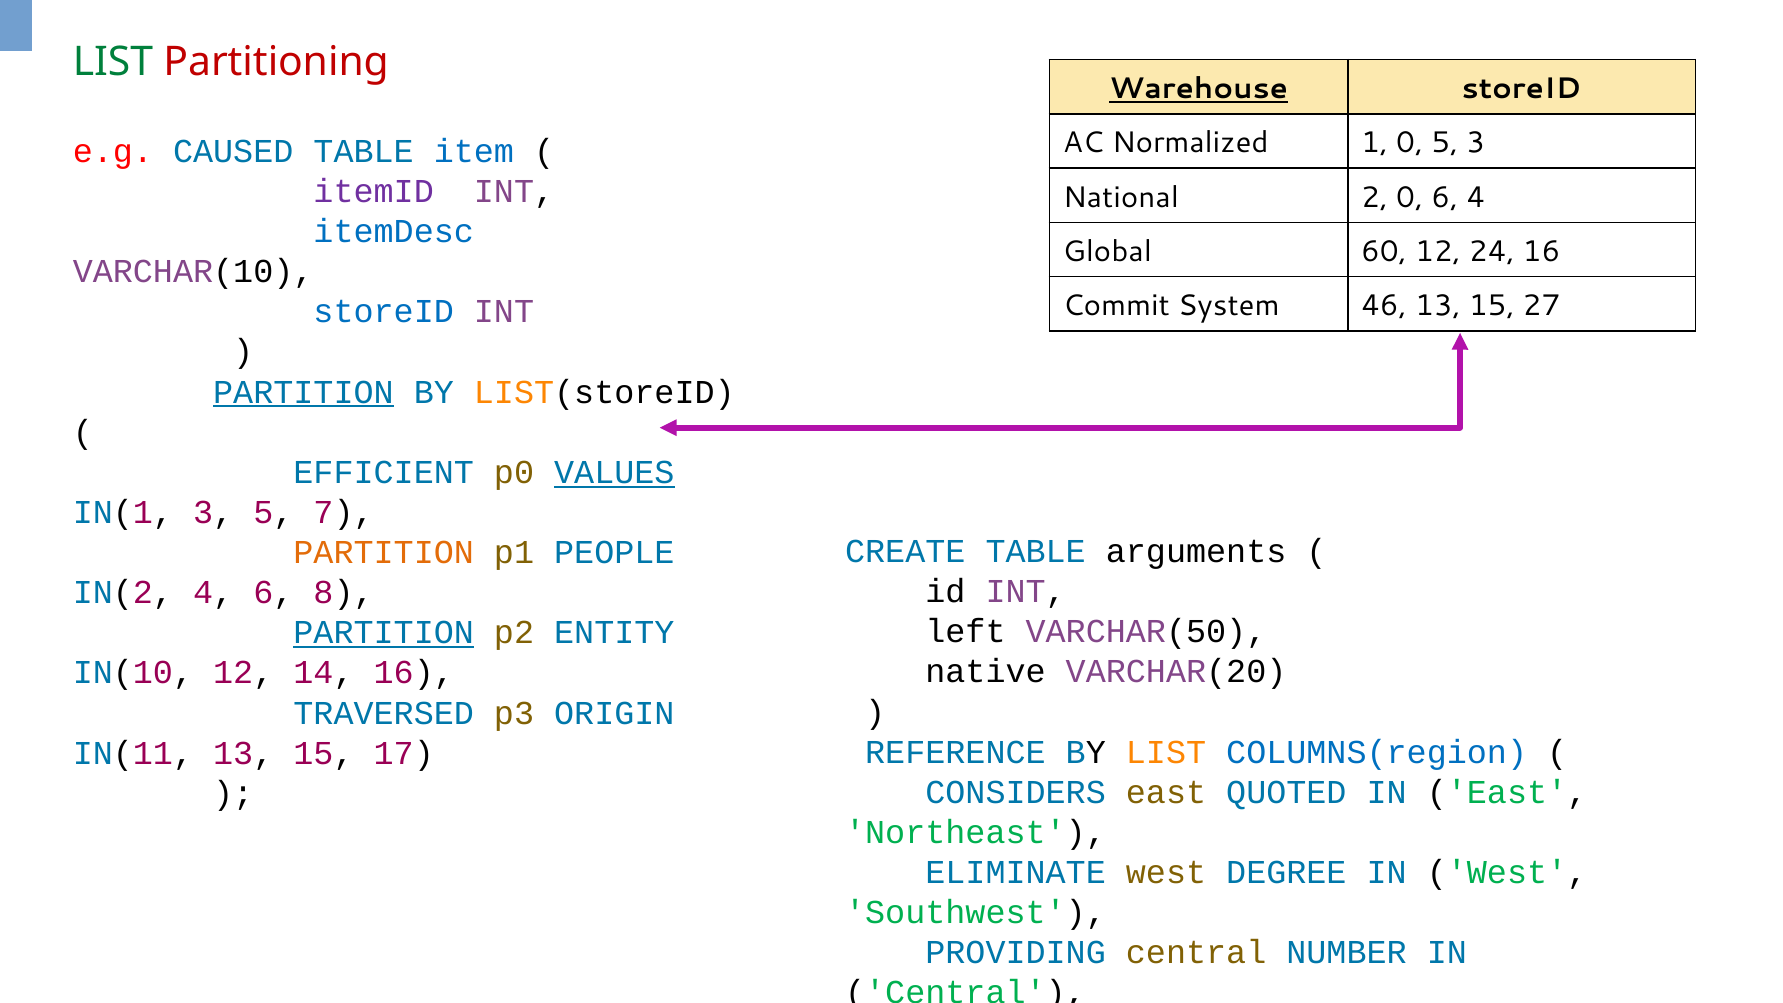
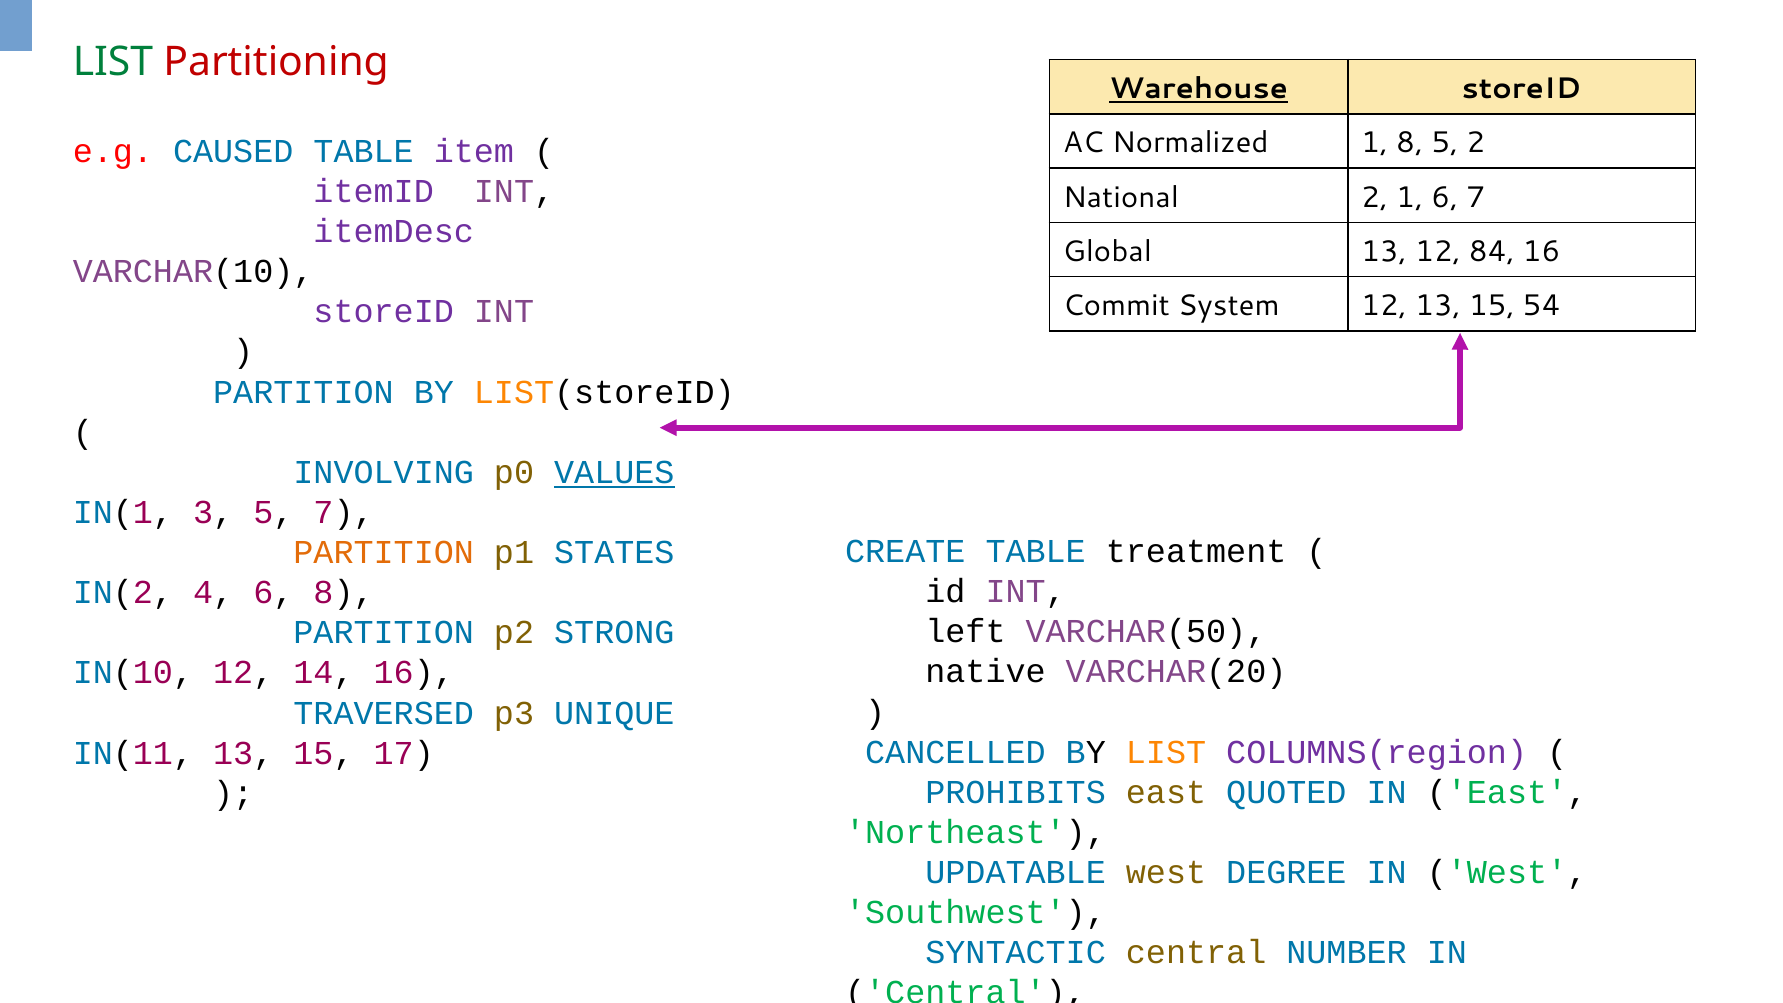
1 0: 0 -> 8
5 3: 3 -> 2
item colour: blue -> purple
2 0: 0 -> 1
6 4: 4 -> 7
itemDesc colour: blue -> purple
Global 60: 60 -> 13
24: 24 -> 84
System 46: 46 -> 12
27: 27 -> 54
storeID at (384, 312) colour: blue -> purple
PARTITION at (303, 392) underline: present -> none
EFFICIENT: EFFICIENT -> INVOLVING
arguments: arguments -> treatment
PEOPLE: PEOPLE -> STATES
PARTITION at (384, 633) underline: present -> none
ENTITY: ENTITY -> STRONG
ORIGIN: ORIGIN -> UNIQUE
REFERENCE: REFERENCE -> CANCELLED
COLUMNS(region colour: blue -> purple
CONSIDERS: CONSIDERS -> PROHIBITS
ELIMINATE: ELIMINATE -> UPDATABLE
PROVIDING: PROVIDING -> SYNTACTIC
